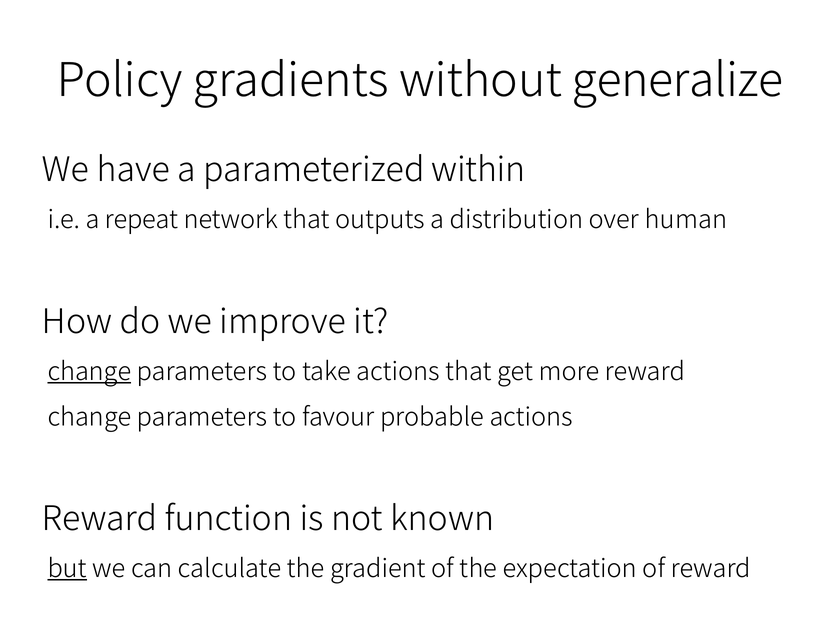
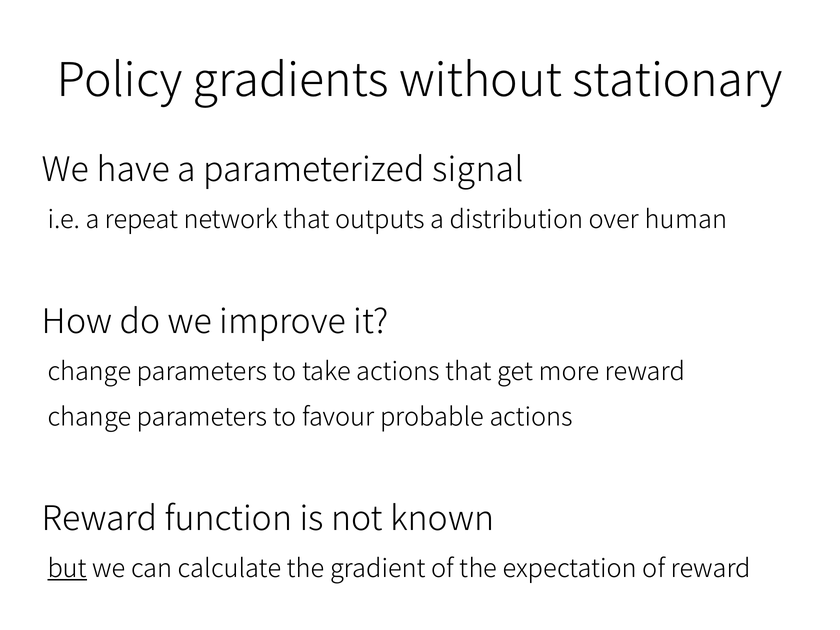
generalize: generalize -> stationary
within: within -> signal
change at (89, 372) underline: present -> none
